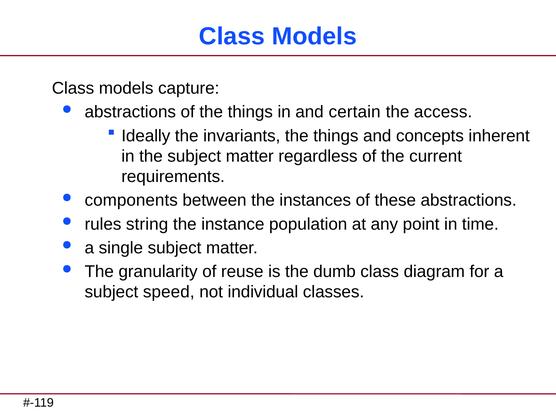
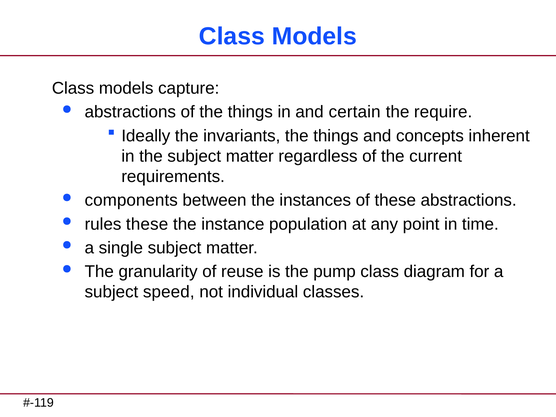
access: access -> require
rules string: string -> these
dumb: dumb -> pump
